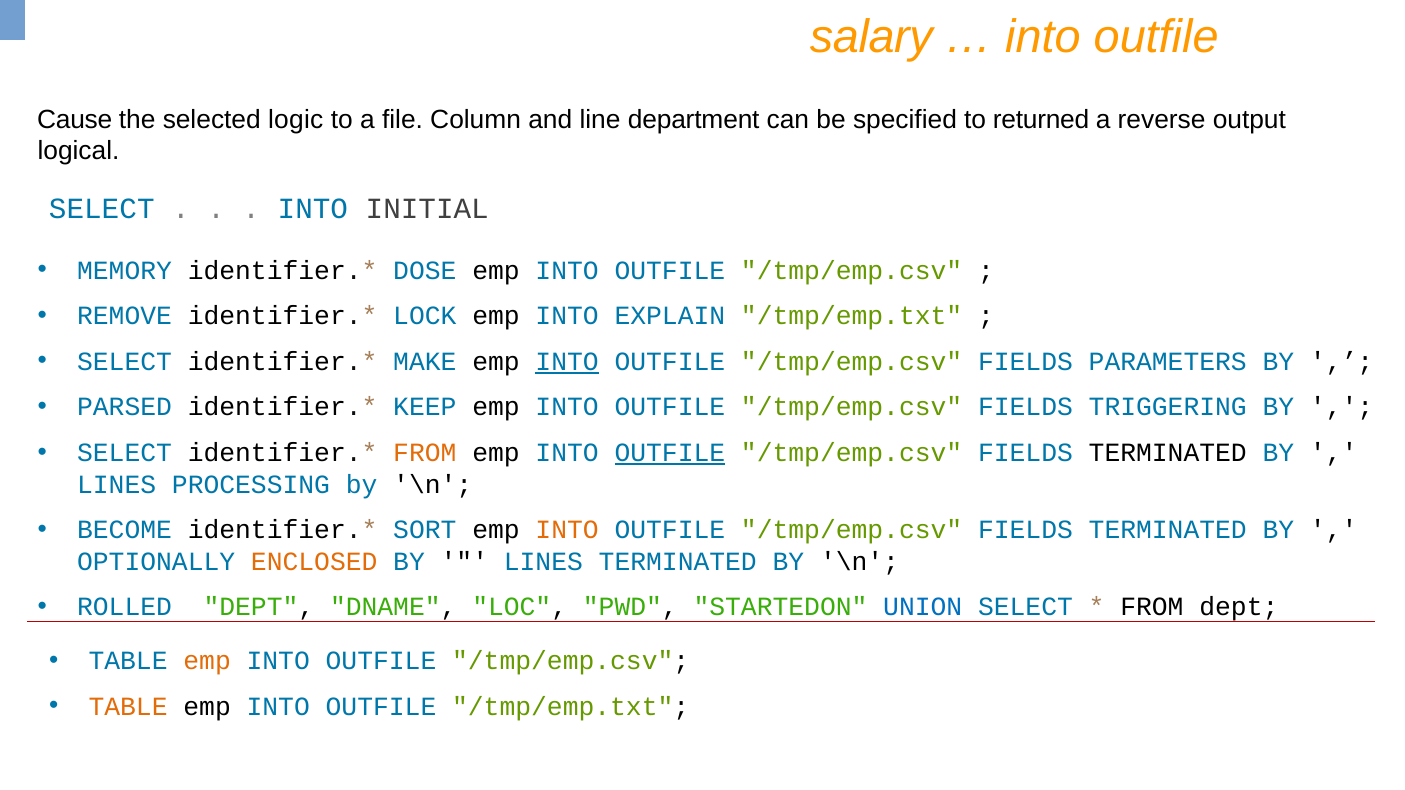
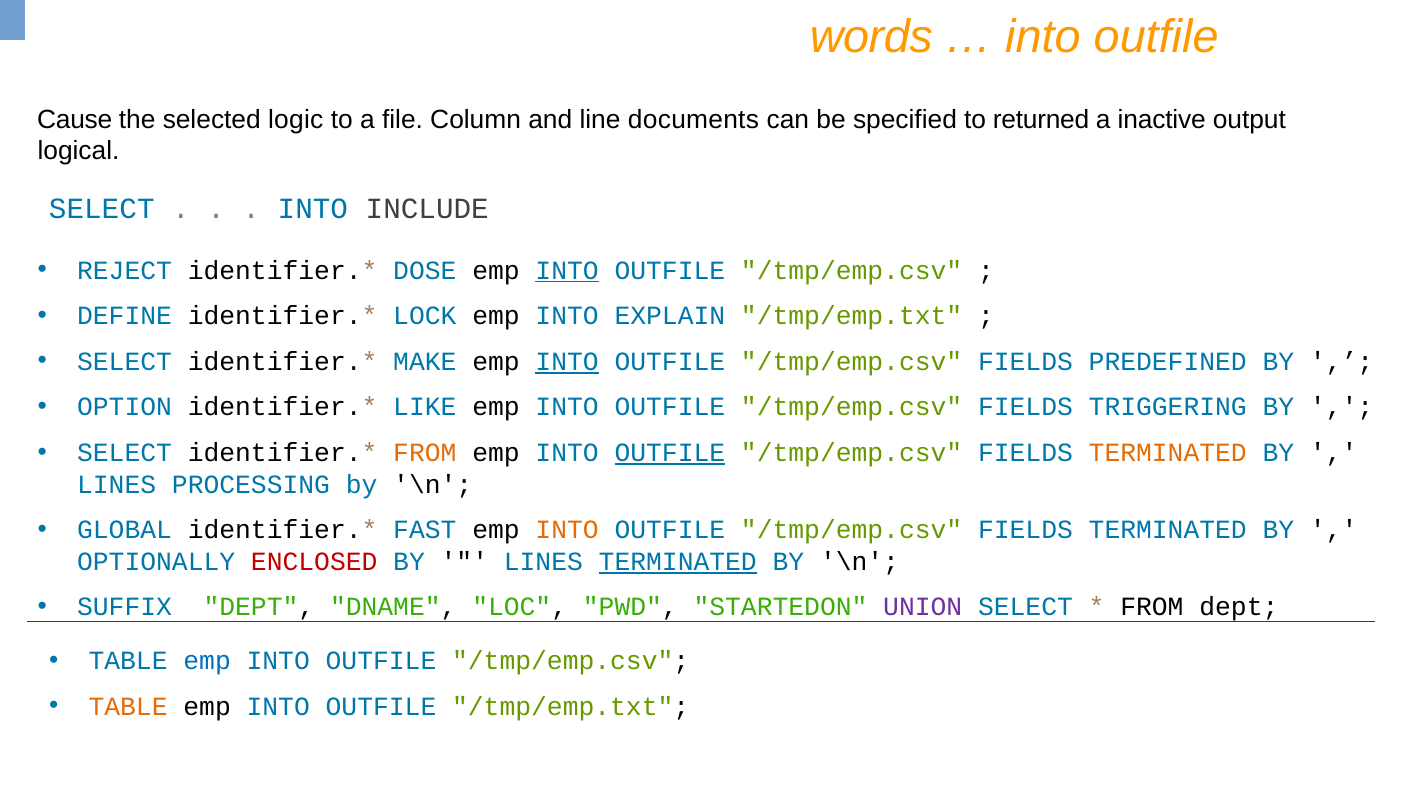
salary: salary -> words
department: department -> documents
reverse: reverse -> inactive
INITIAL: INITIAL -> INCLUDE
MEMORY: MEMORY -> REJECT
INTO at (567, 270) underline: none -> present
REMOVE: REMOVE -> DEFINE
PARAMETERS: PARAMETERS -> PREDEFINED
PARSED: PARSED -> OPTION
KEEP: KEEP -> LIKE
TERMINATED at (1168, 453) colour: black -> orange
BECOME: BECOME -> GLOBAL
SORT: SORT -> FAST
ENCLOSED colour: orange -> red
TERMINATED at (678, 562) underline: none -> present
ROLLED: ROLLED -> SUFFIX
UNION colour: blue -> purple
emp at (207, 661) colour: orange -> blue
